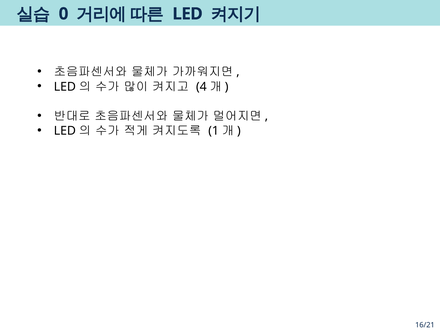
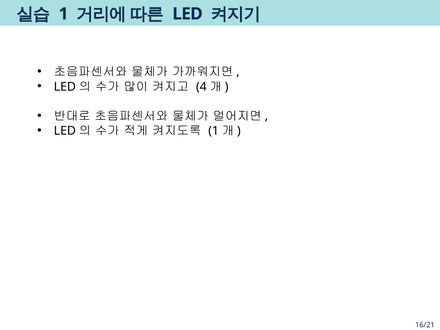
0 at (64, 14): 0 -> 1
